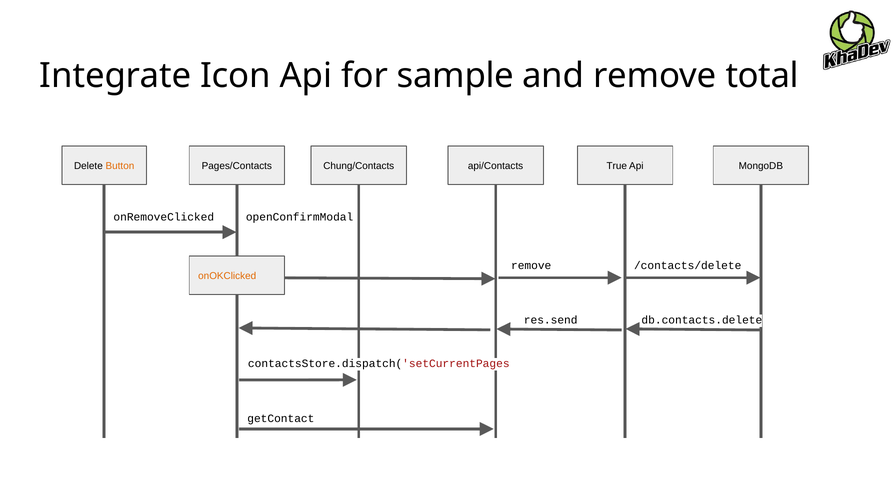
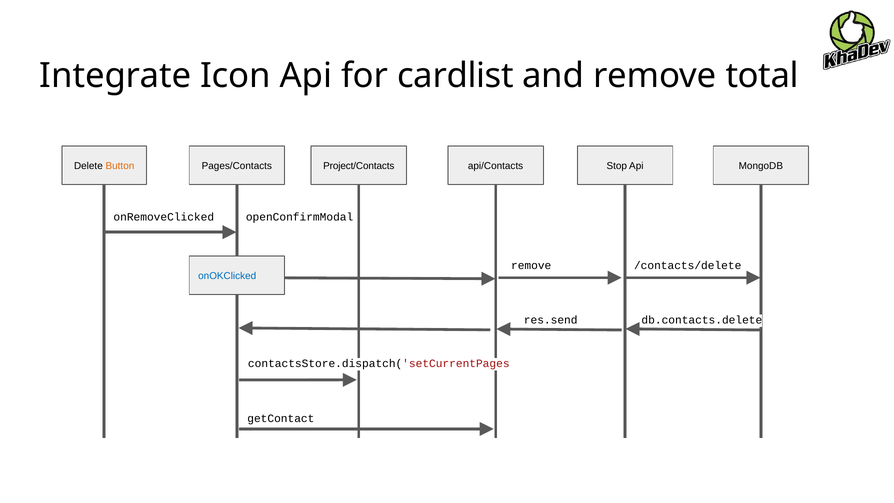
sample: sample -> cardlist
Chung/Contacts: Chung/Contacts -> Project/Contacts
True: True -> Stop
onOKClicked colour: orange -> blue
